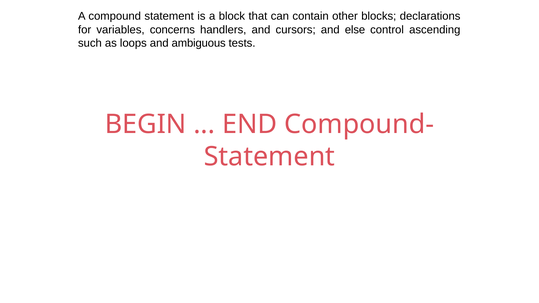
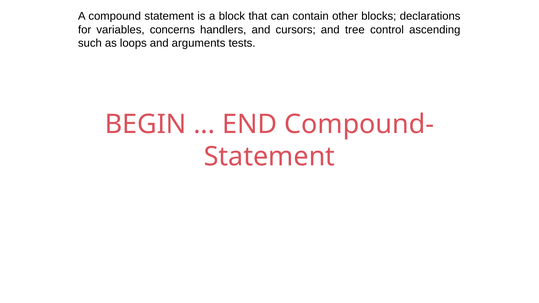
else: else -> tree
ambiguous: ambiguous -> arguments
